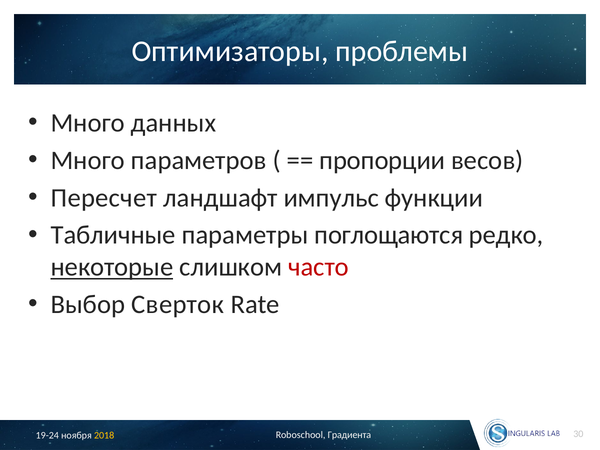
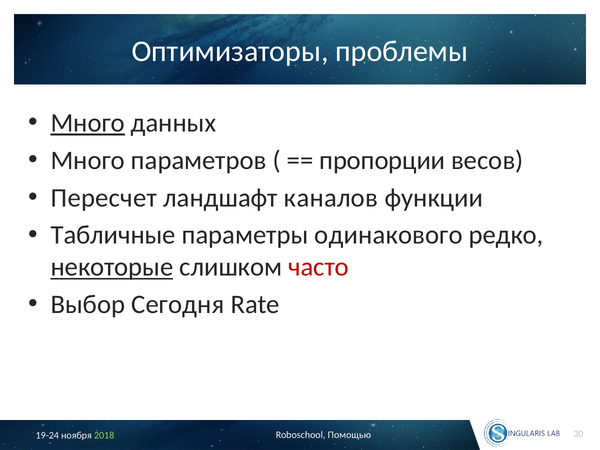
Много at (88, 123) underline: none -> present
импульс: импульс -> каналов
поглощаются: поглощаются -> одинакового
Сверток: Сверток -> Сегодня
2018 colour: yellow -> light green
Градиента: Градиента -> Помощью
